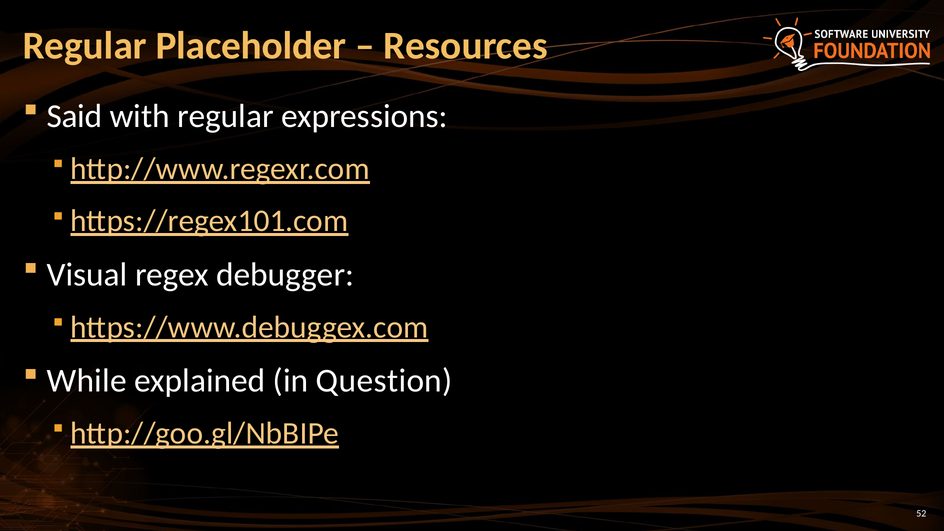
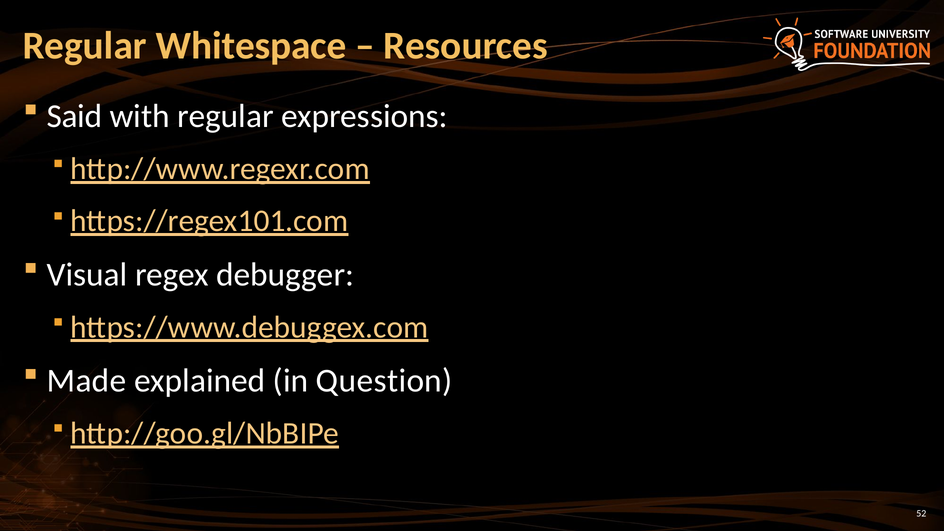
Placeholder: Placeholder -> Whitespace
While: While -> Made
